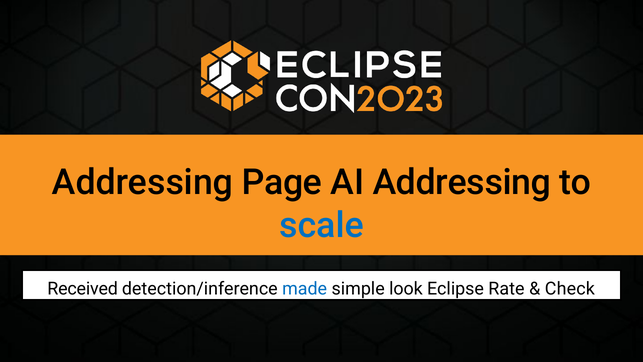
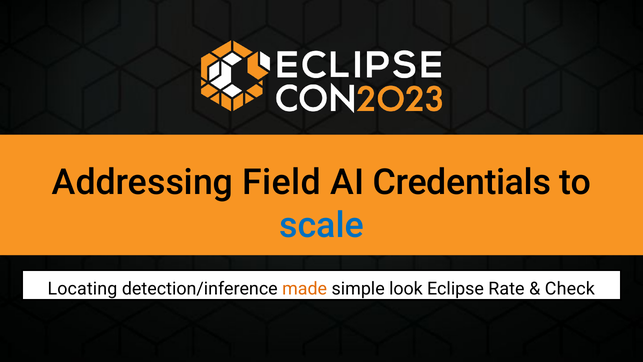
Page: Page -> Field
AI Addressing: Addressing -> Credentials
Received: Received -> Locating
made colour: blue -> orange
